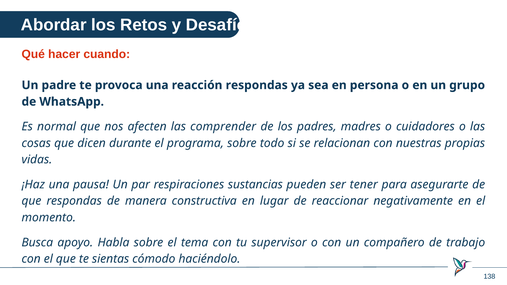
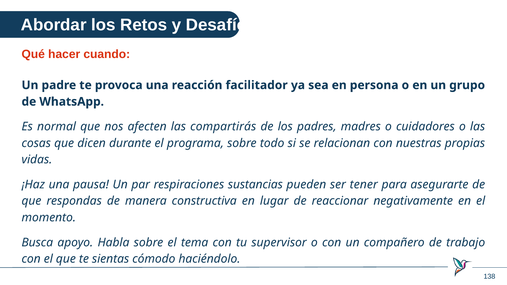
reacción respondas: respondas -> facilitador
comprender: comprender -> compartirás
